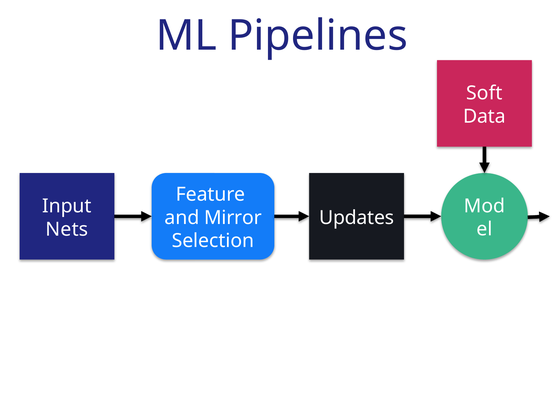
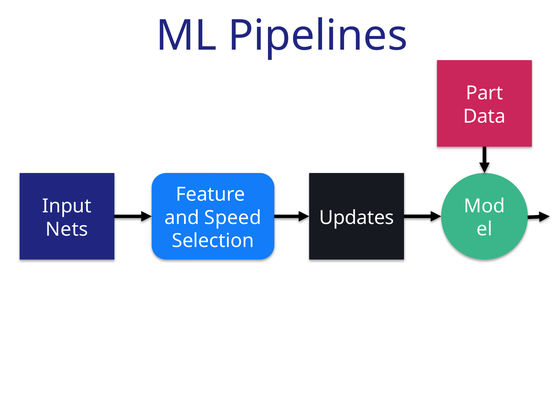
Soft: Soft -> Part
Mirror: Mirror -> Speed
